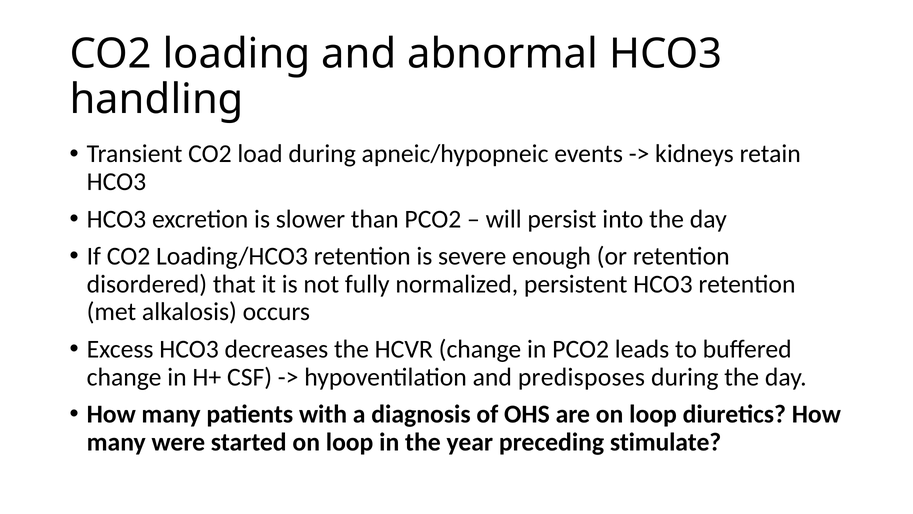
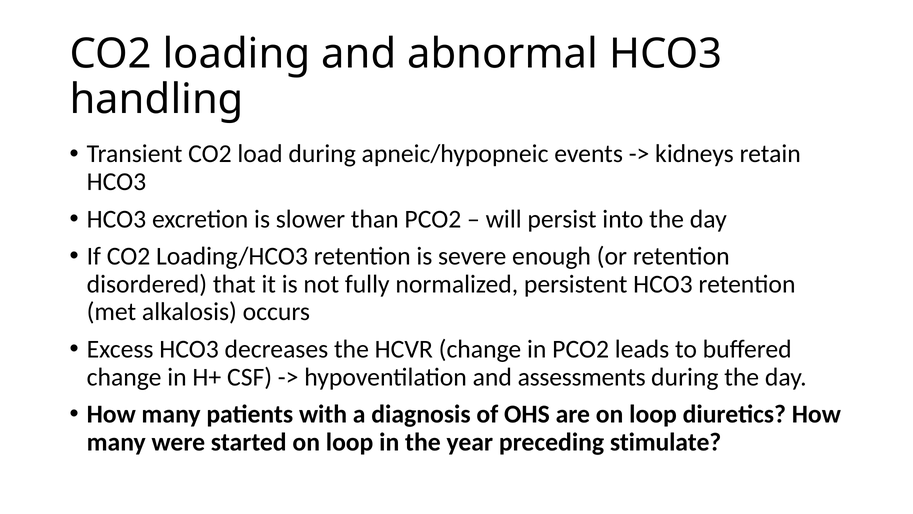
predisposes: predisposes -> assessments
